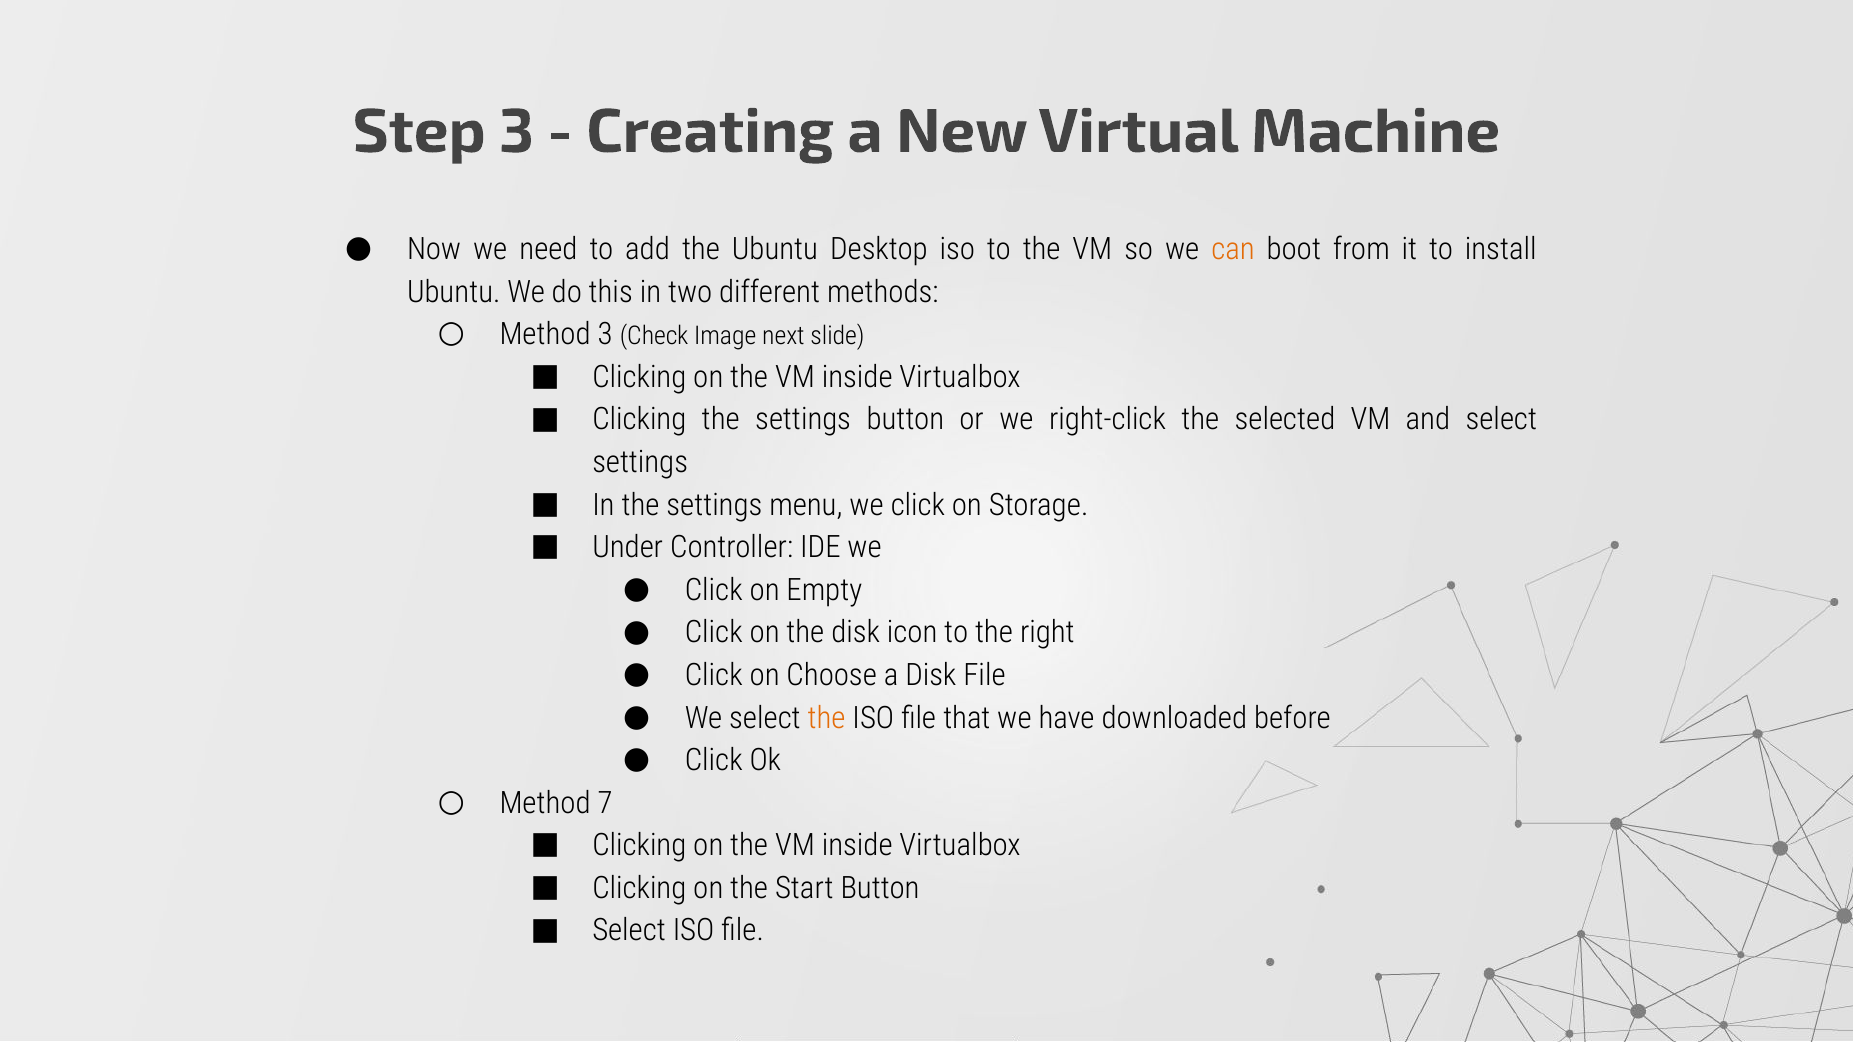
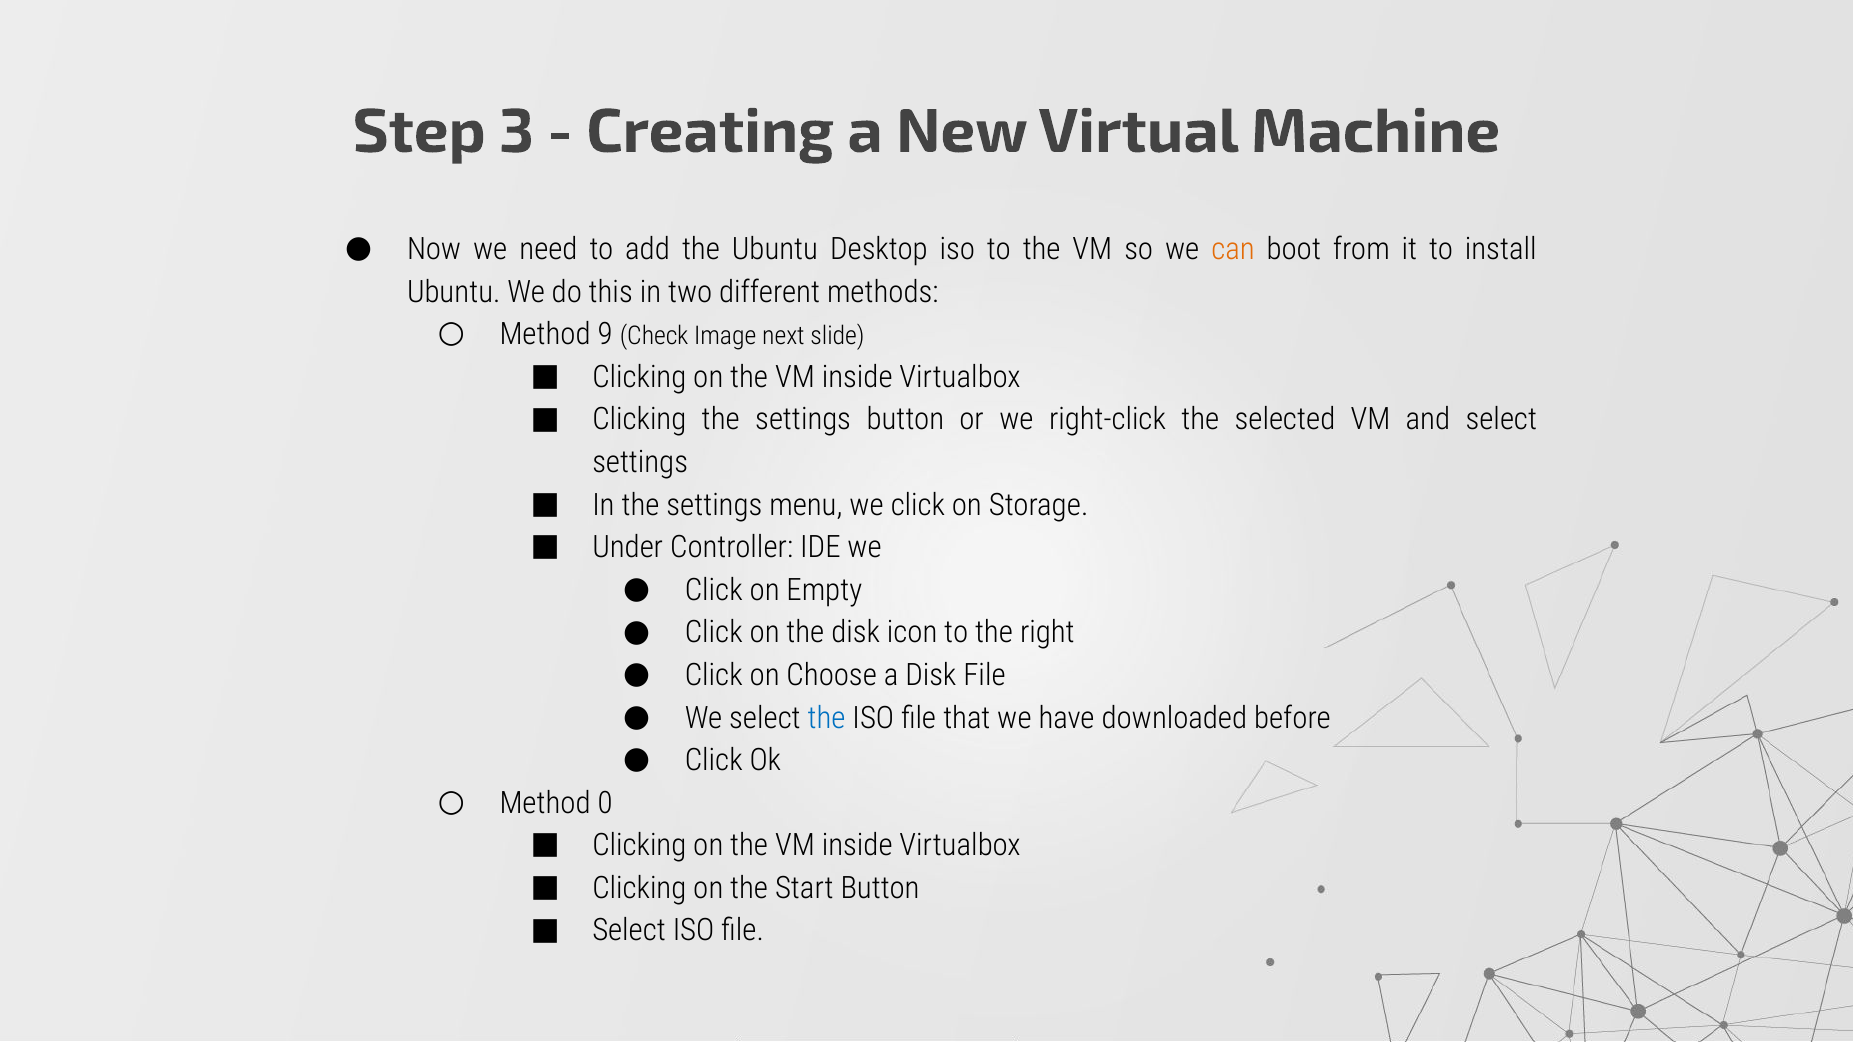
Method 3: 3 -> 9
the at (827, 718) colour: orange -> blue
7: 7 -> 0
